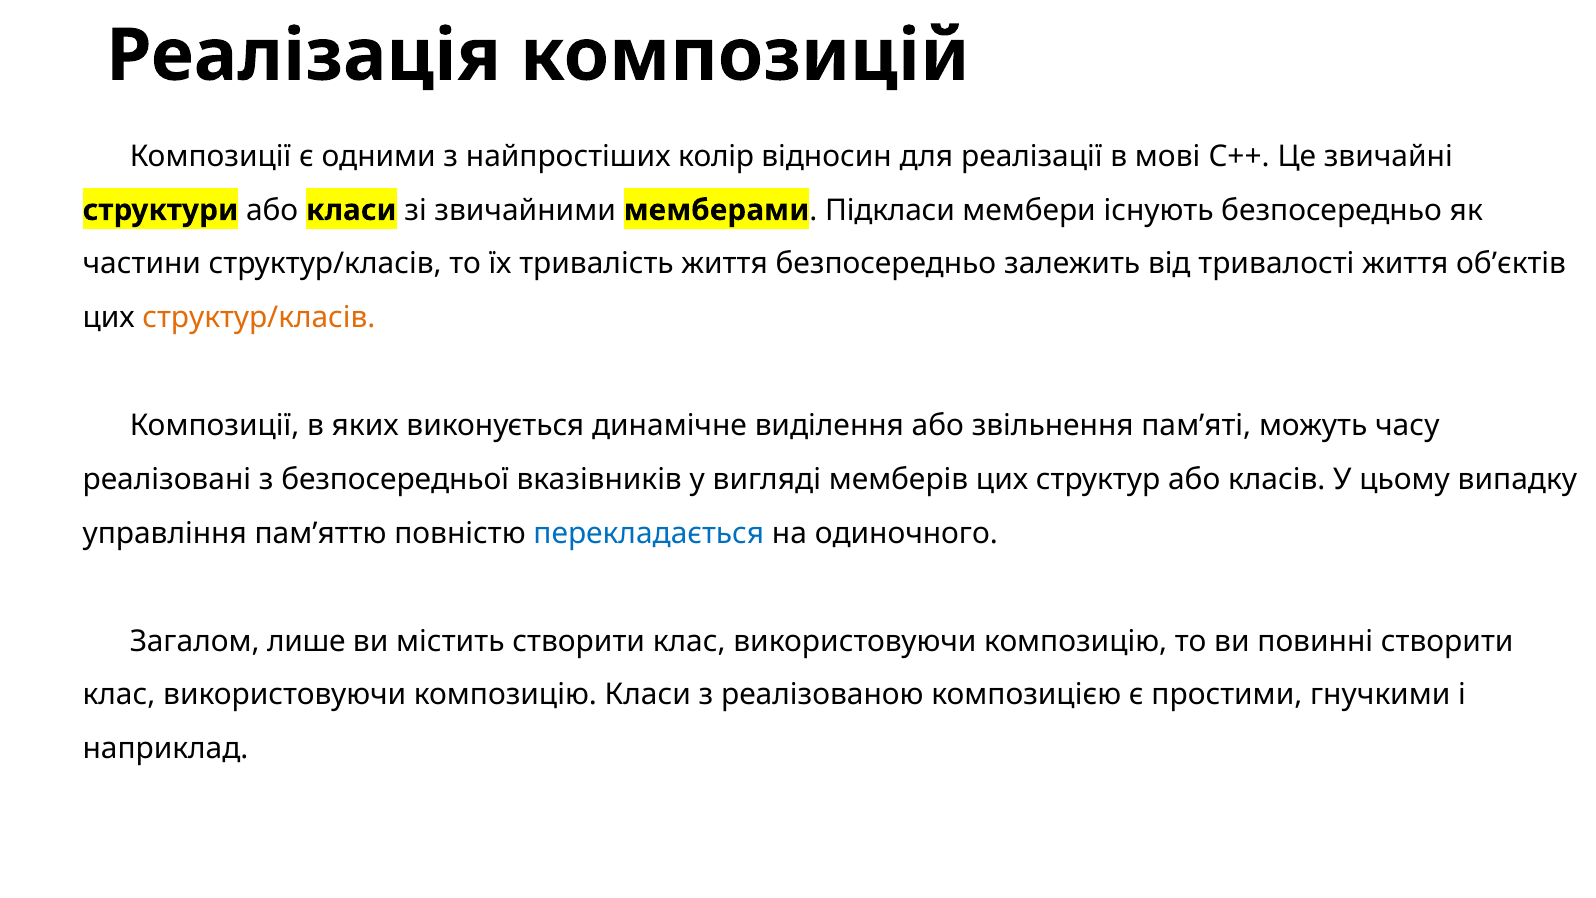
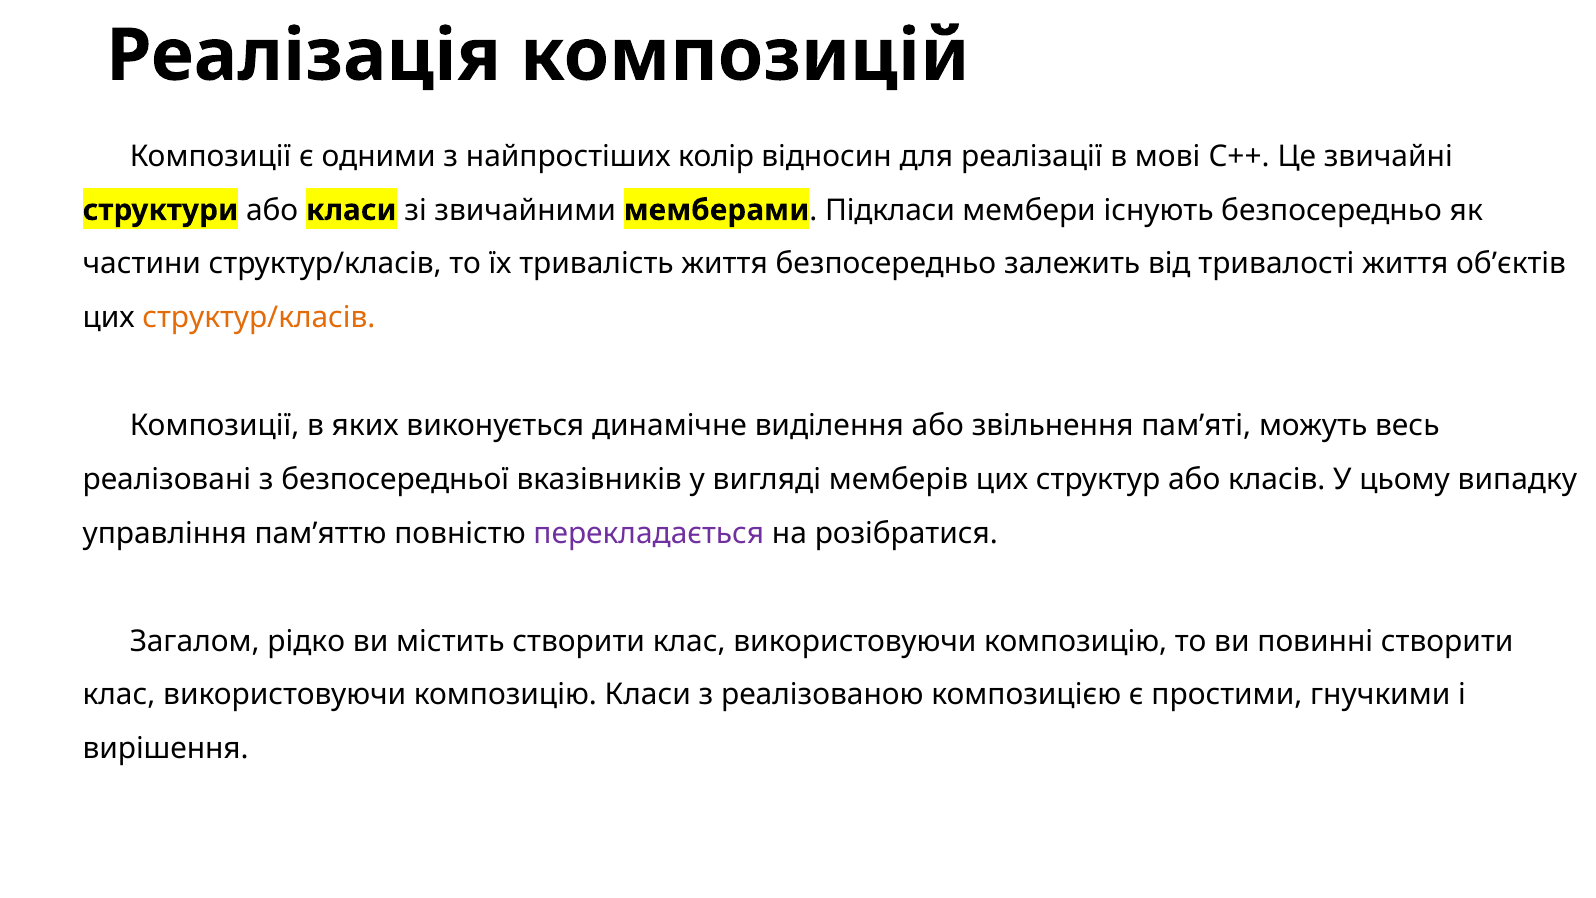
часу: часу -> весь
перекладається colour: blue -> purple
одиночного: одиночного -> розібратися
лише: лише -> рідко
наприклад: наприклад -> вирішення
